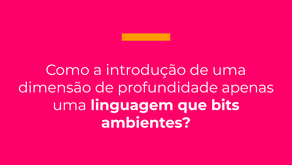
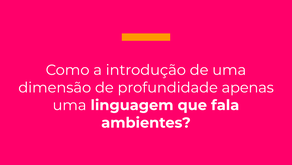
bits: bits -> fala
